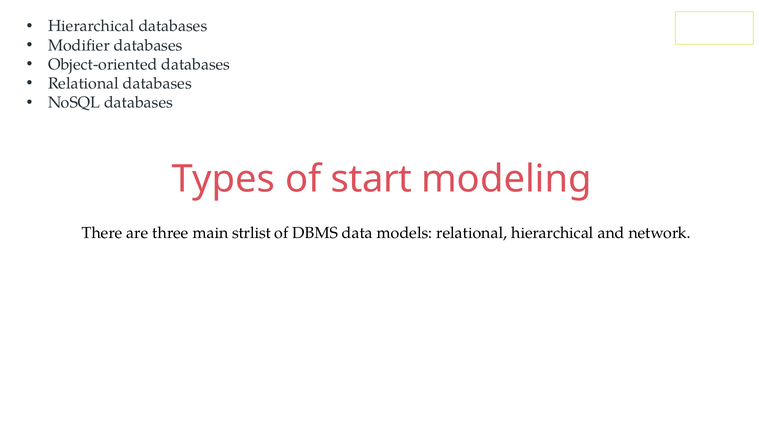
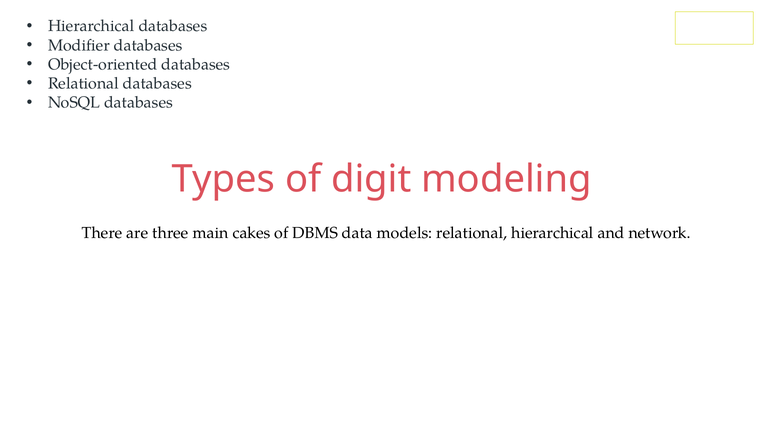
start: start -> digit
strlist: strlist -> cakes
